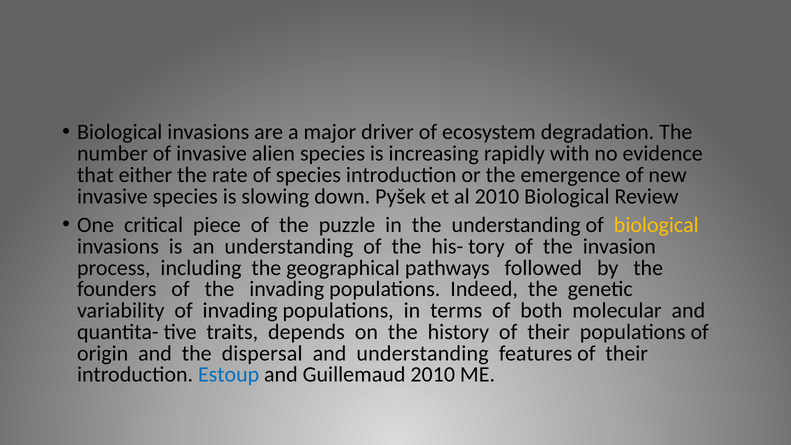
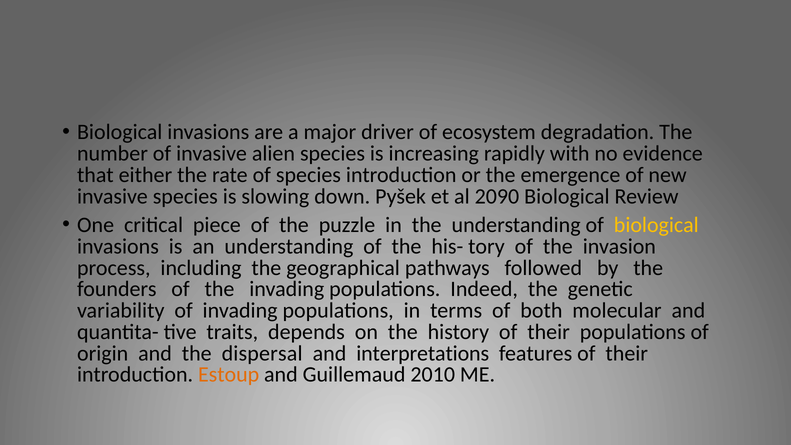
al 2010: 2010 -> 2090
and understanding: understanding -> interpretations
Estoup colour: blue -> orange
